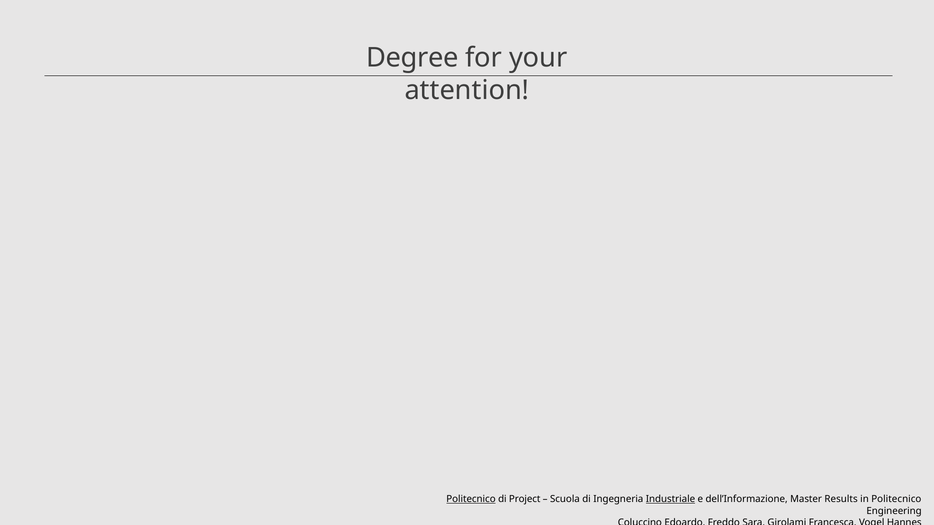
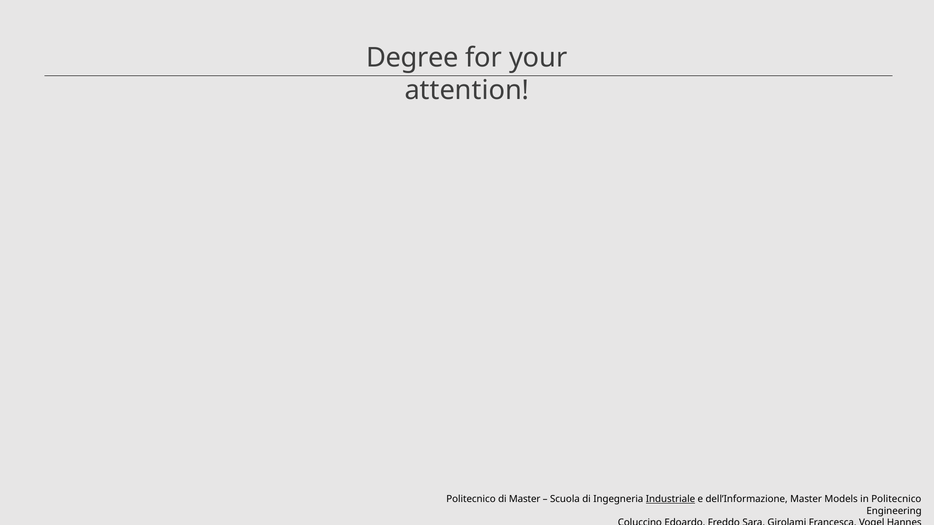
Politecnico at (471, 500) underline: present -> none
di Project: Project -> Master
Results: Results -> Models
